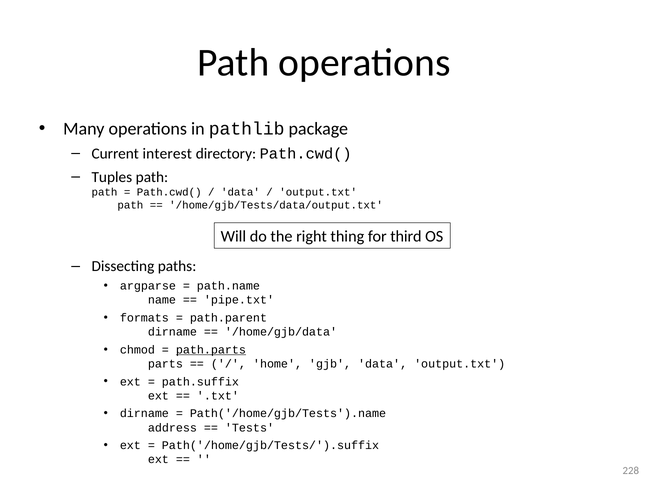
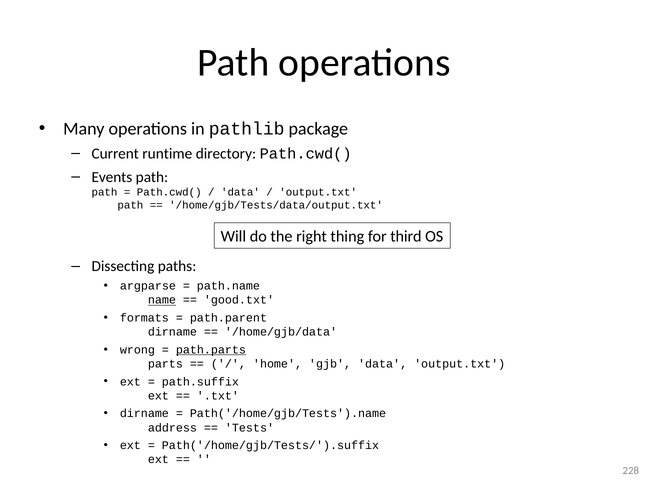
interest: interest -> runtime
Tuples: Tuples -> Events
name underline: none -> present
pipe.txt: pipe.txt -> good.txt
chmod: chmod -> wrong
